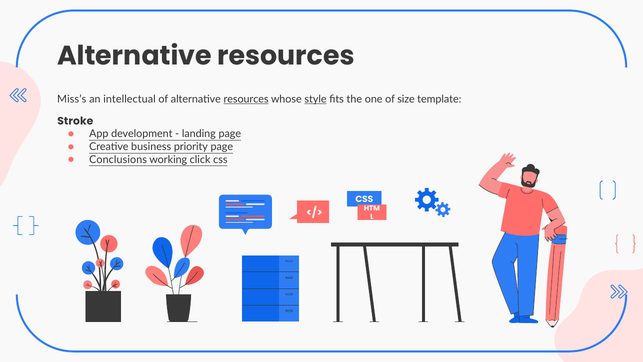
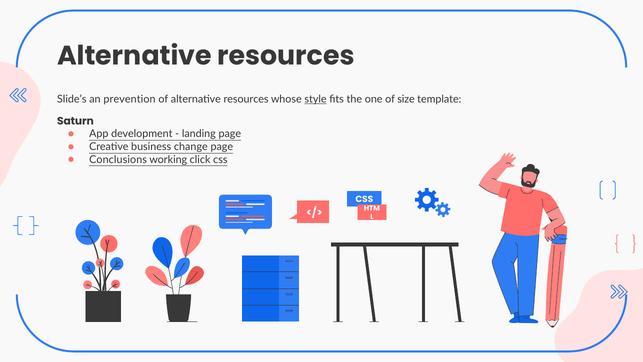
Miss’s: Miss’s -> Slide’s
intellectual: intellectual -> prevention
resources at (246, 99) underline: present -> none
Stroke: Stroke -> Saturn
priority: priority -> change
